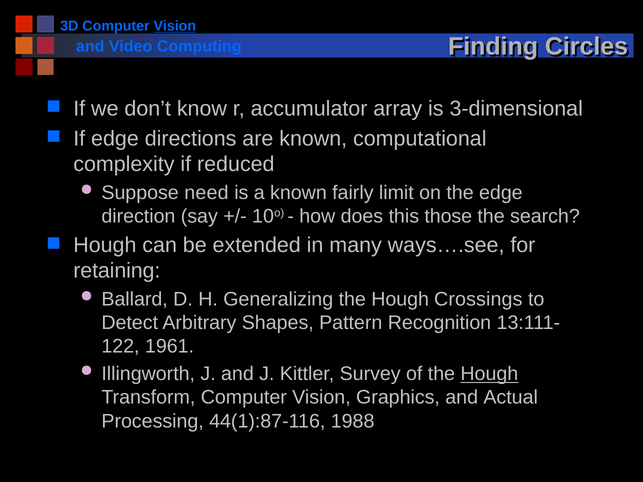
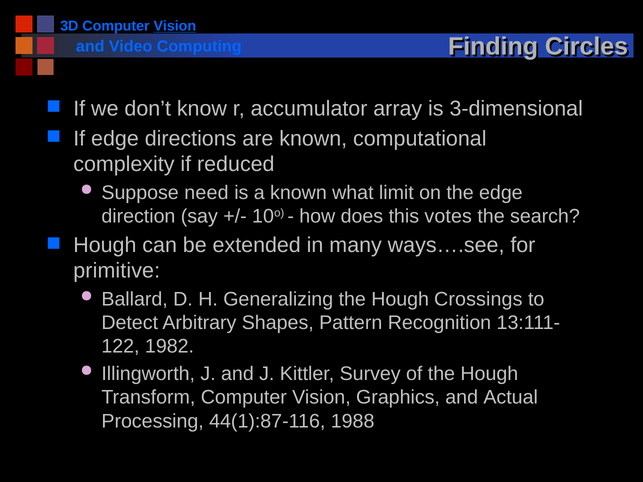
fairly: fairly -> what
those: those -> votes
retaining: retaining -> primitive
1961: 1961 -> 1982
Hough at (489, 374) underline: present -> none
